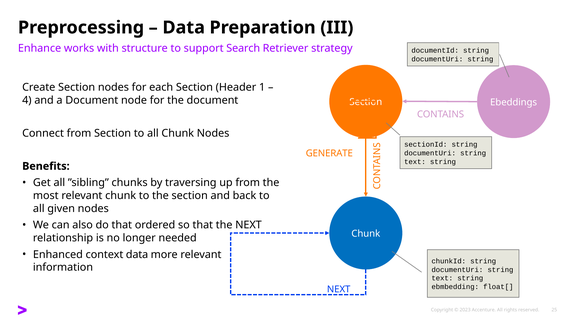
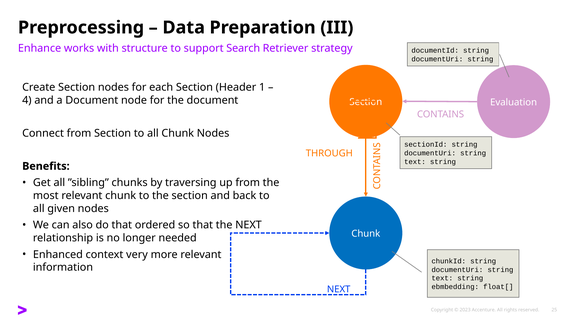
Ebeddings: Ebeddings -> Evaluation
GENERATE: GENERATE -> THROUGH
context data: data -> very
